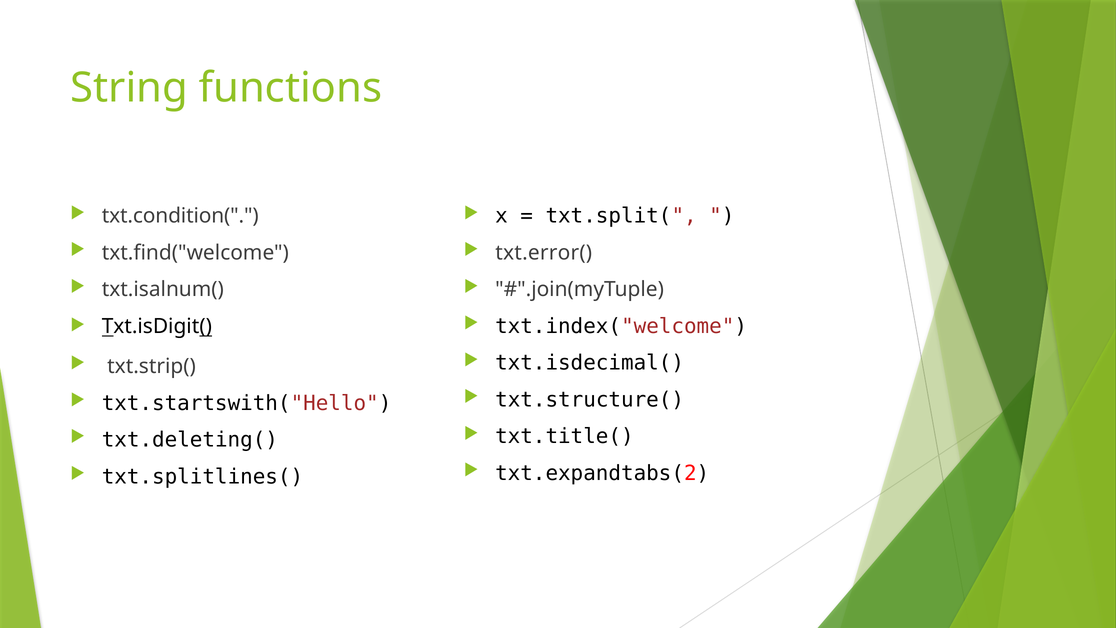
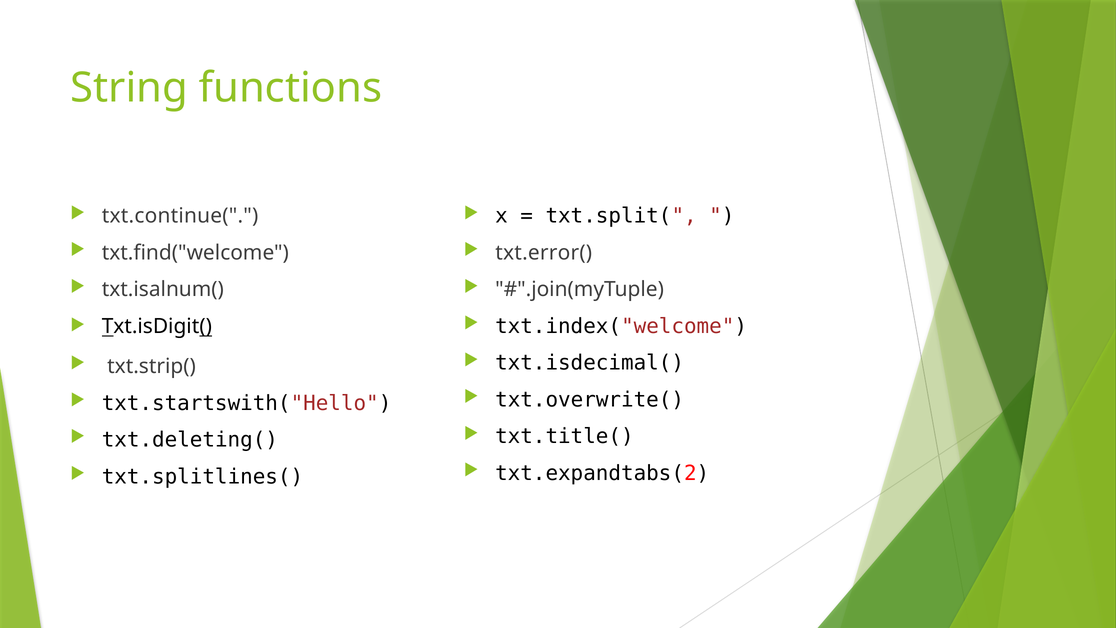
txt.condition(: txt.condition( -> txt.continue(
txt.structure(: txt.structure( -> txt.overwrite(
